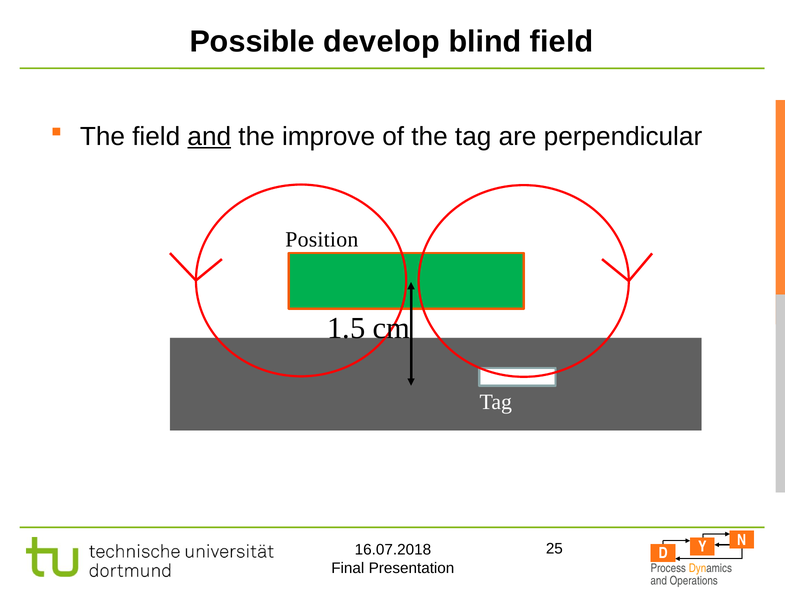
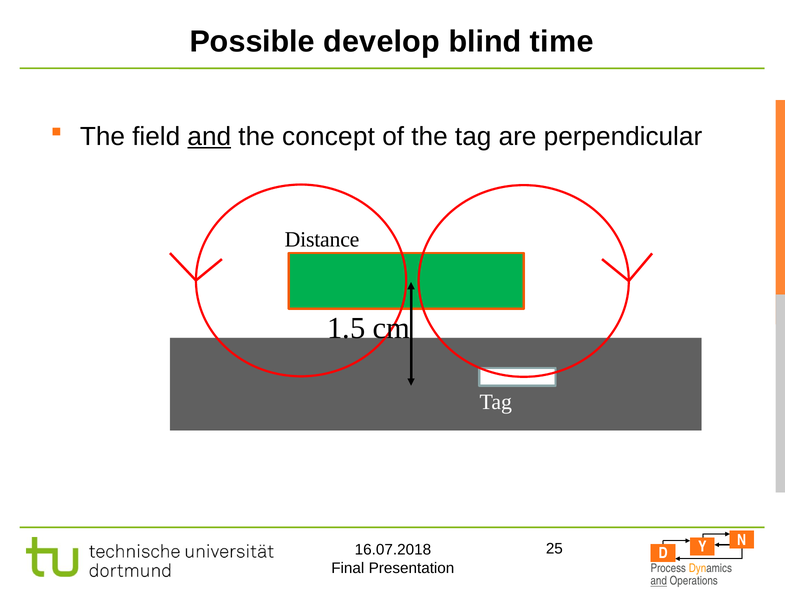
blind field: field -> time
improve: improve -> concept
Position: Position -> Distance
and at (659, 581) underline: none -> present
